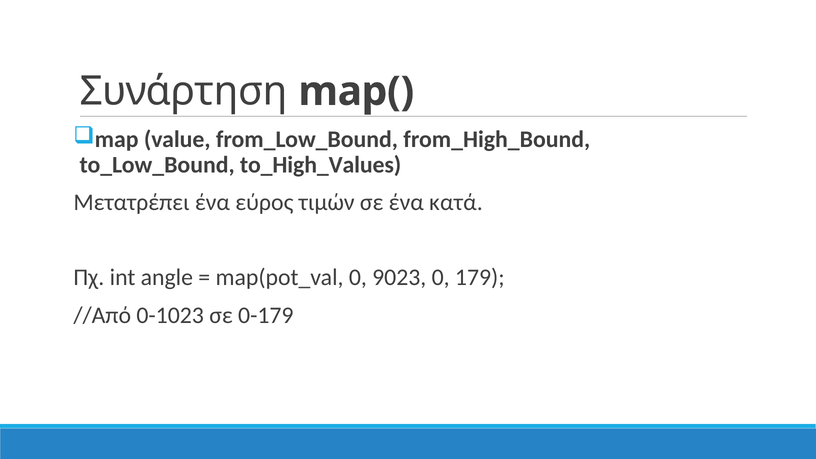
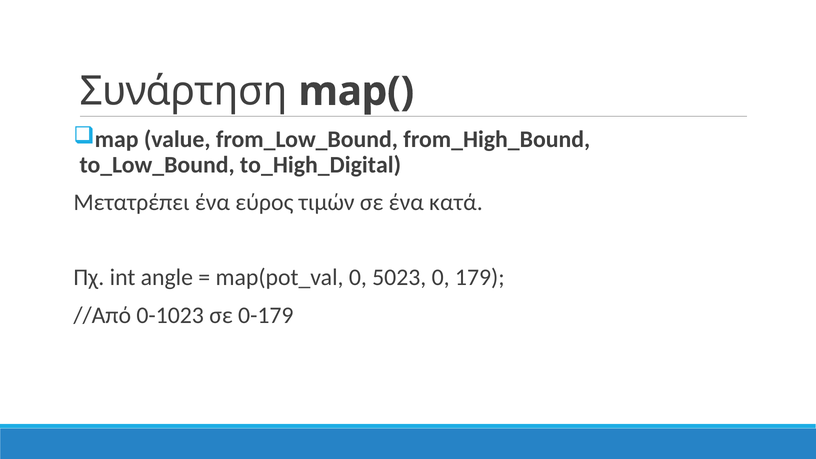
to_High_Values: to_High_Values -> to_High_Digital
9023: 9023 -> 5023
